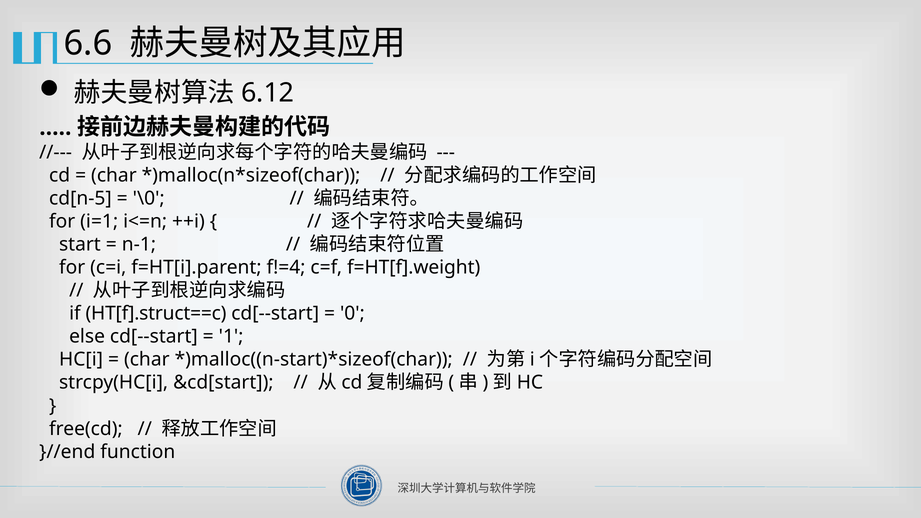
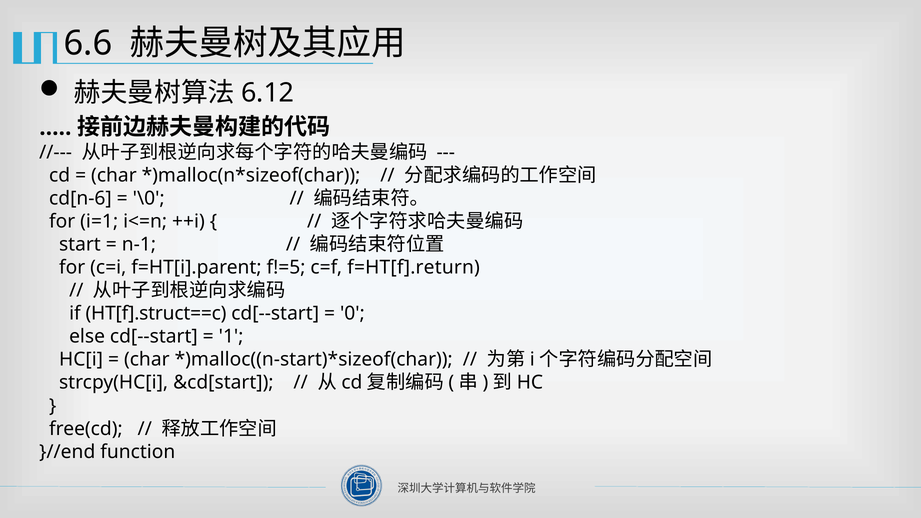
cd[n-5: cd[n-5 -> cd[n-6
f!=4: f!=4 -> f!=5
f=HT[f].weight: f=HT[f].weight -> f=HT[f].return
